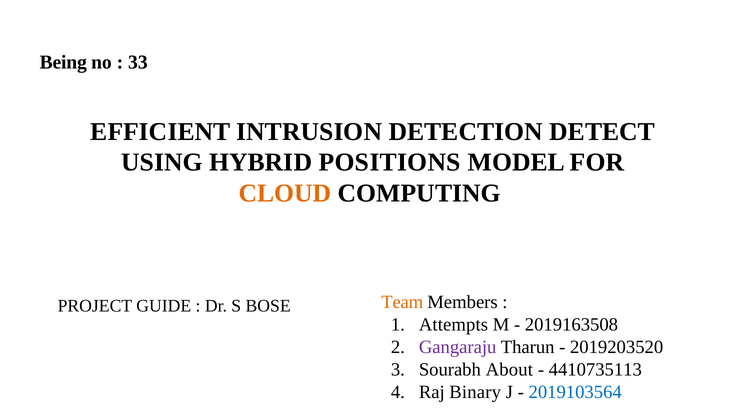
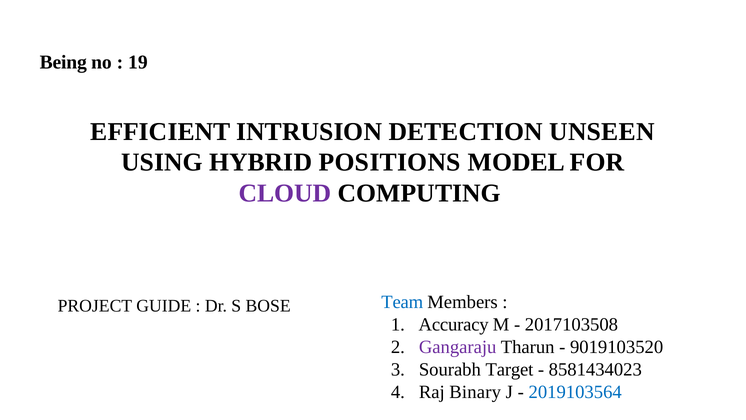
33: 33 -> 19
DETECT: DETECT -> UNSEEN
CLOUD colour: orange -> purple
Team colour: orange -> blue
Attempts: Attempts -> Accuracy
2019163508: 2019163508 -> 2017103508
2019203520: 2019203520 -> 9019103520
About: About -> Target
4410735113: 4410735113 -> 8581434023
